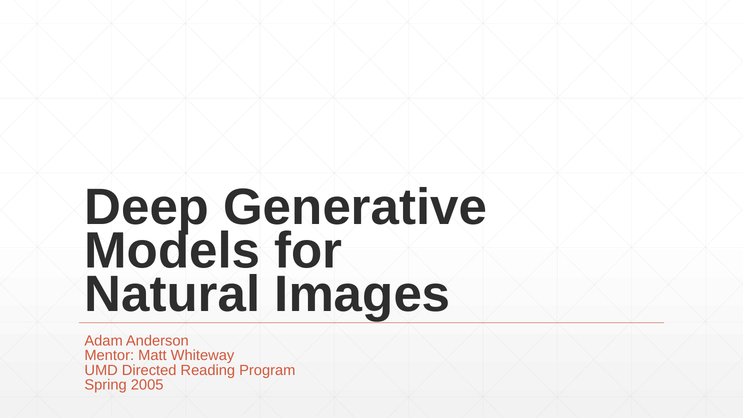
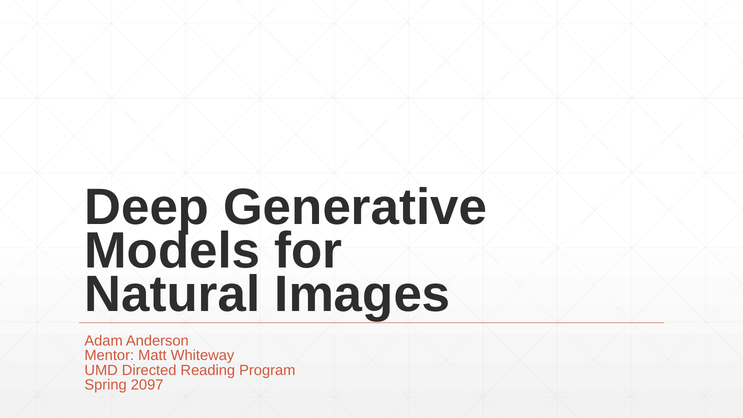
2005: 2005 -> 2097
